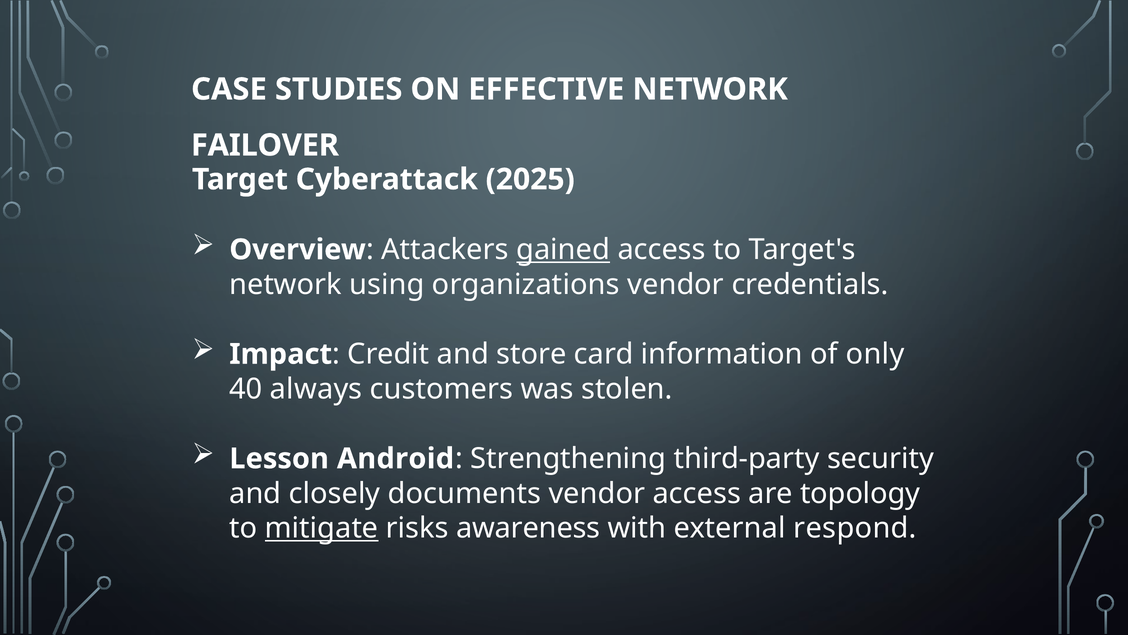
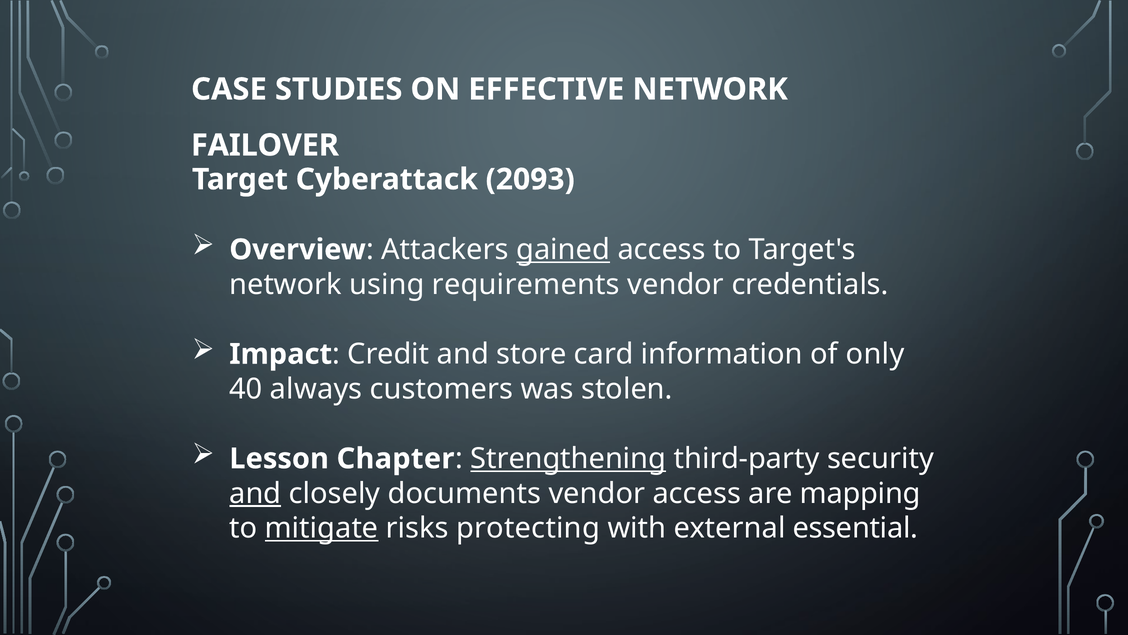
2025: 2025 -> 2093
organizations: organizations -> requirements
Android: Android -> Chapter
Strengthening underline: none -> present
and at (255, 493) underline: none -> present
topology: topology -> mapping
awareness: awareness -> protecting
respond: respond -> essential
